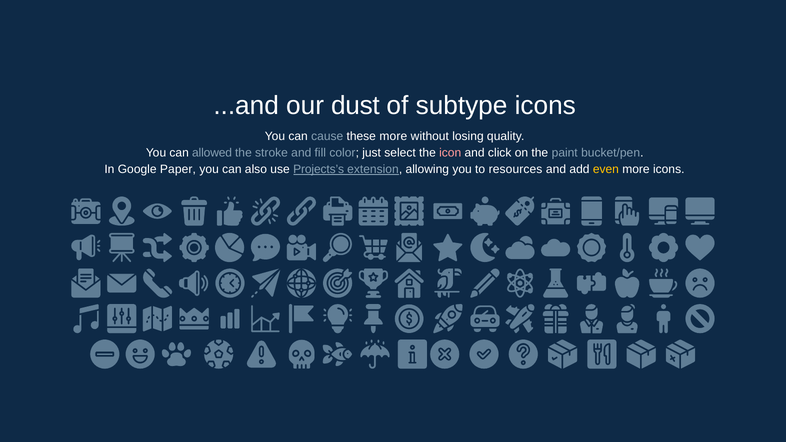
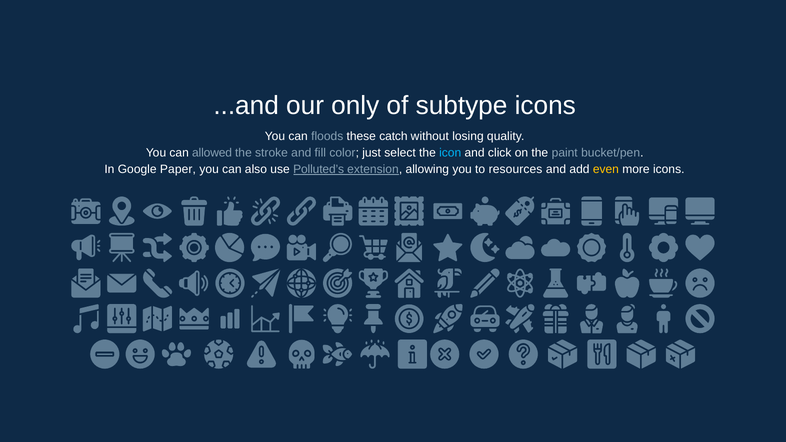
dust: dust -> only
cause: cause -> floods
these more: more -> catch
icon colour: pink -> light blue
Projects’s: Projects’s -> Polluted’s
